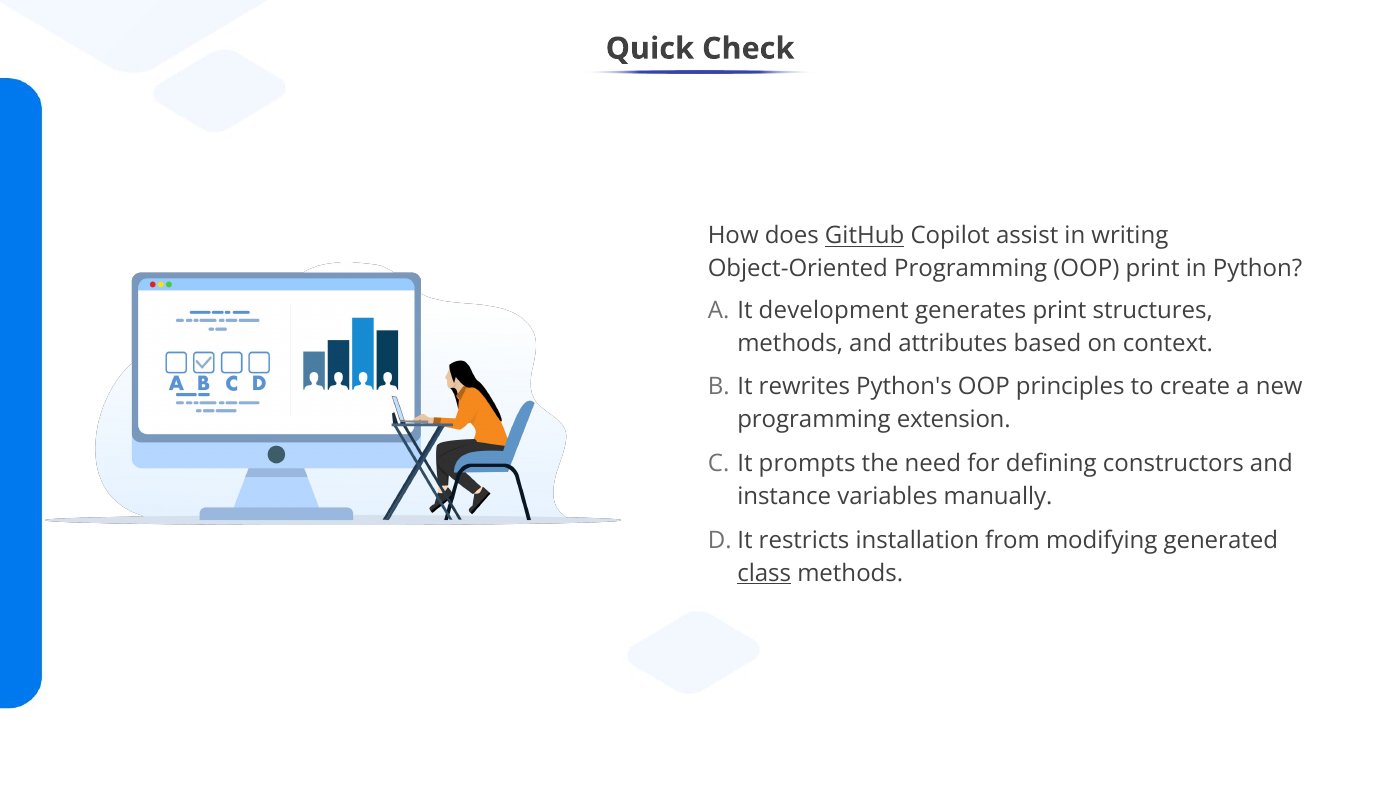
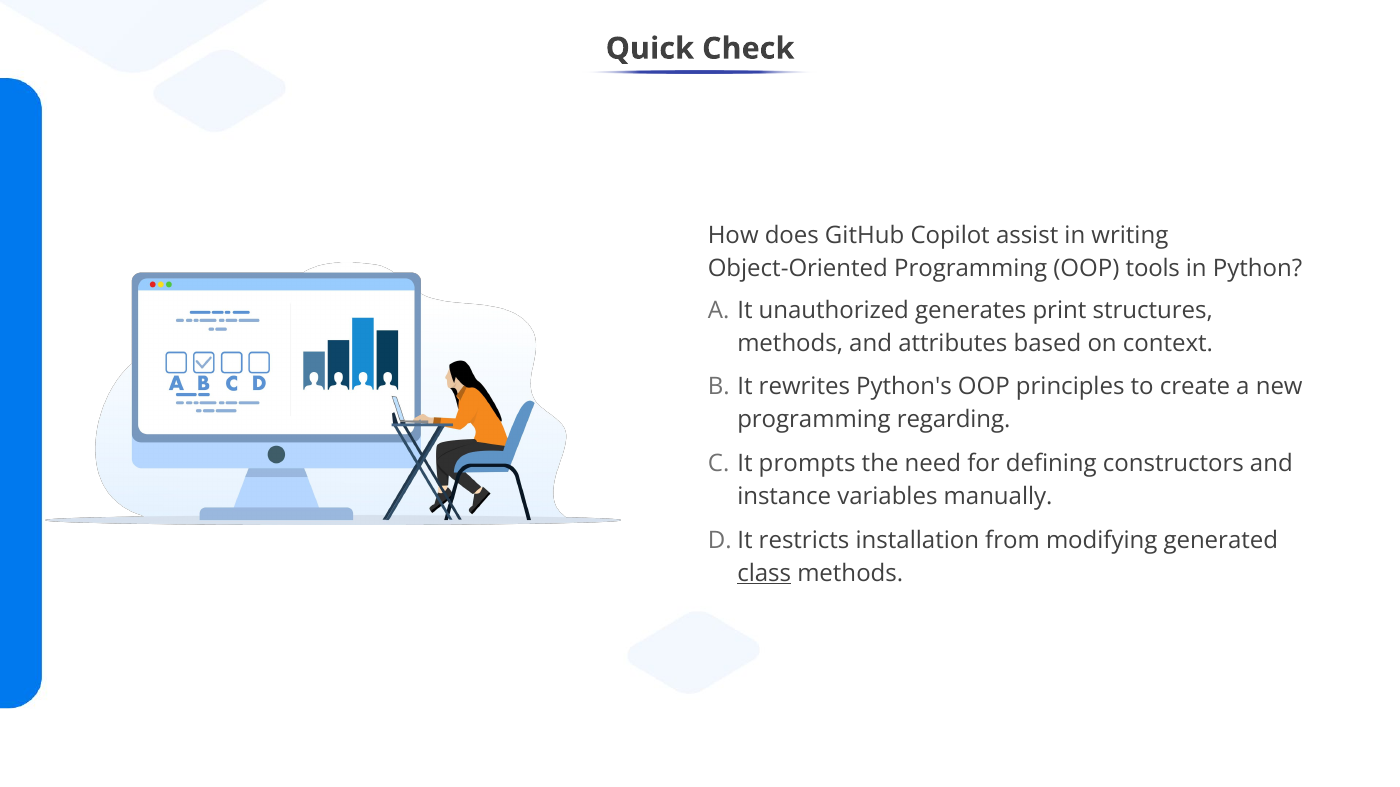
GitHub underline: present -> none
OOP print: print -> tools
development: development -> unauthorized
extension: extension -> regarding
